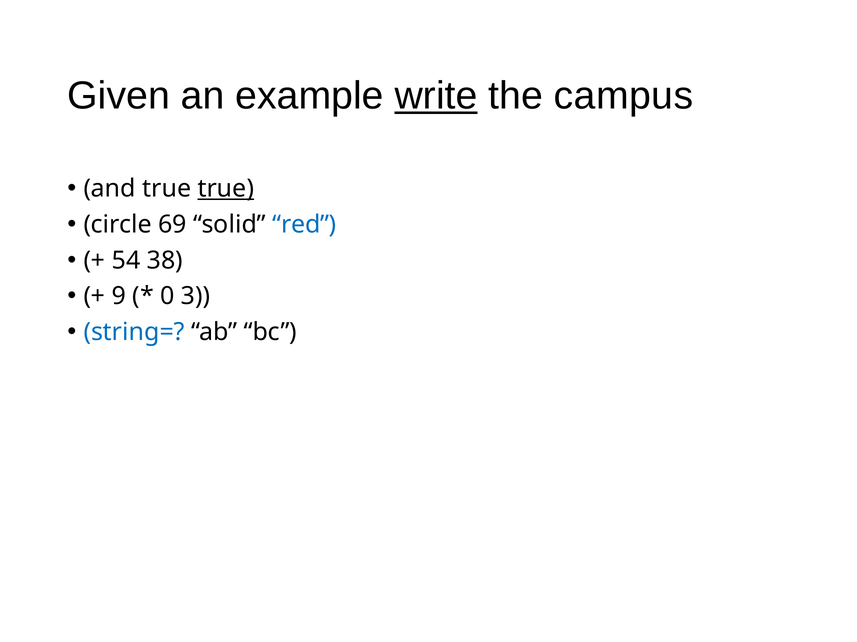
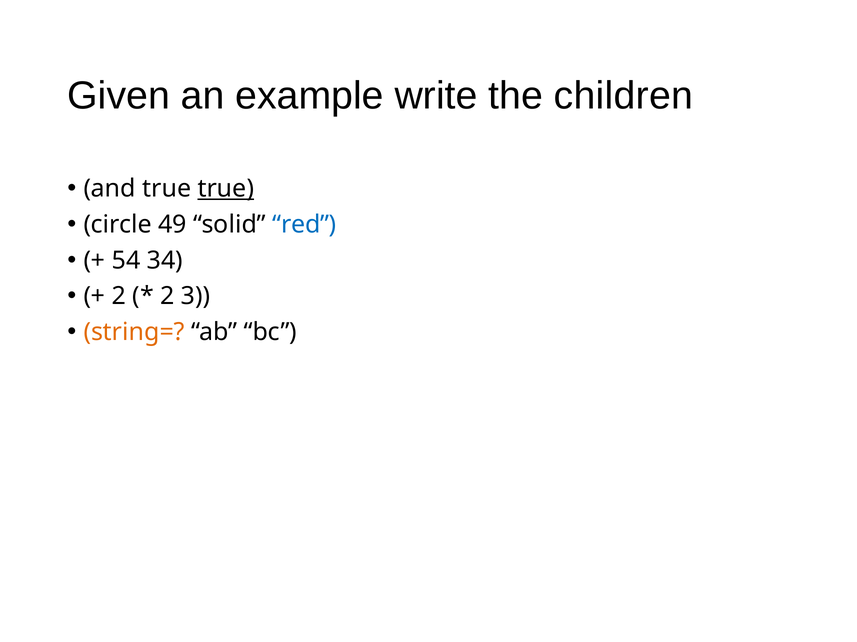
write underline: present -> none
campus: campus -> children
69: 69 -> 49
38: 38 -> 34
9 at (119, 297): 9 -> 2
0 at (167, 297): 0 -> 2
string= colour: blue -> orange
